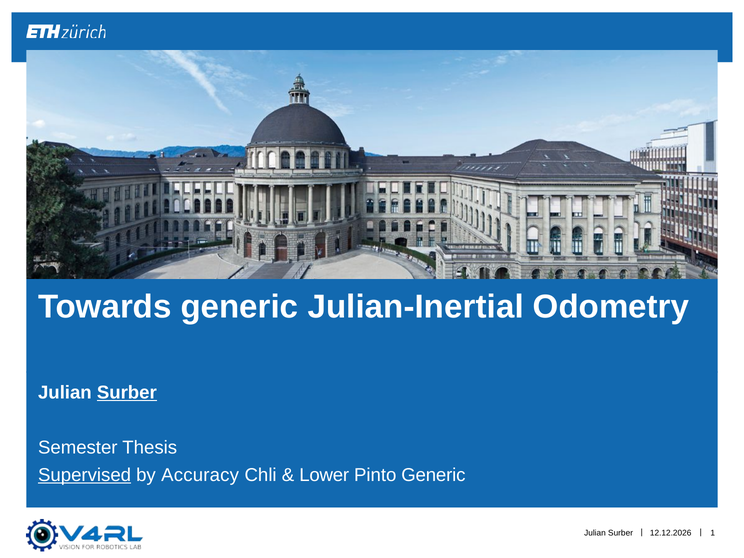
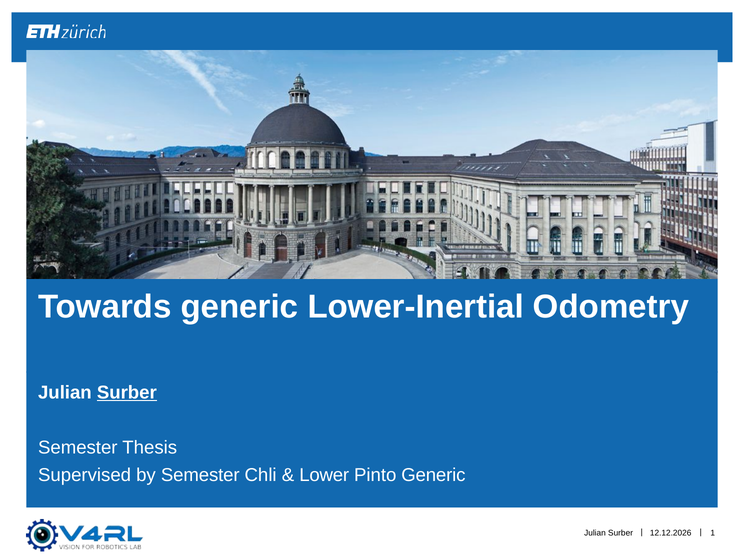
Julian-Inertial: Julian-Inertial -> Lower-Inertial
Supervised underline: present -> none
by Accuracy: Accuracy -> Semester
